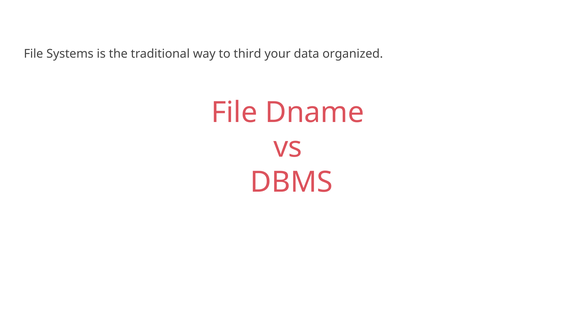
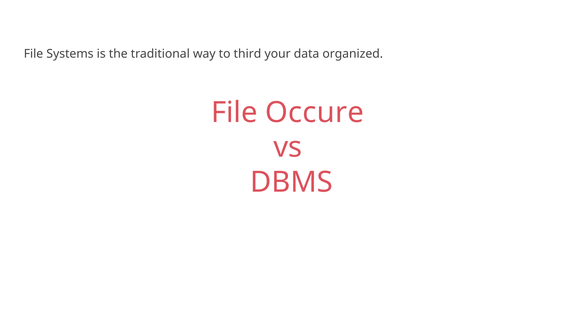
Dname: Dname -> Occure
